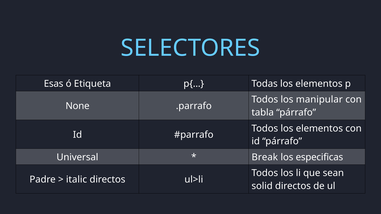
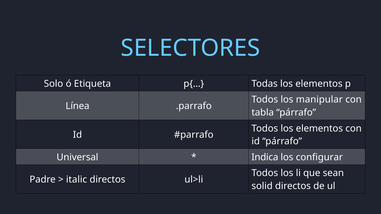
Esas: Esas -> Solo
None: None -> Línea
Break: Break -> Indica
especificas: especificas -> configurar
